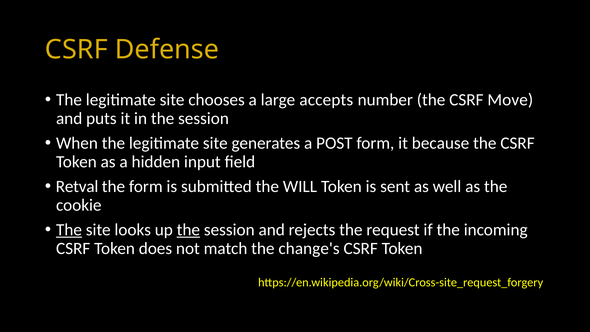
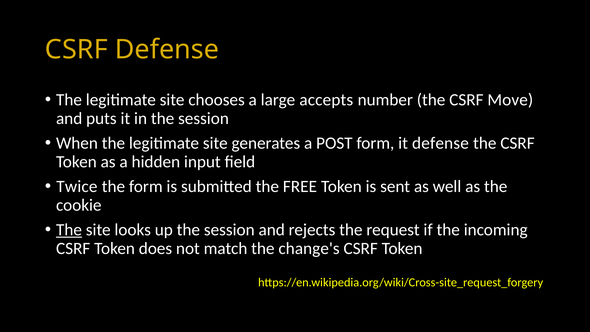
it because: because -> defense
Retval: Retval -> Twice
WILL: WILL -> FREE
the at (188, 230) underline: present -> none
